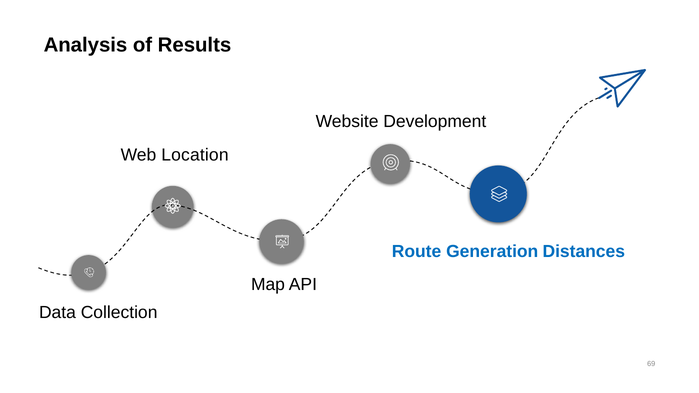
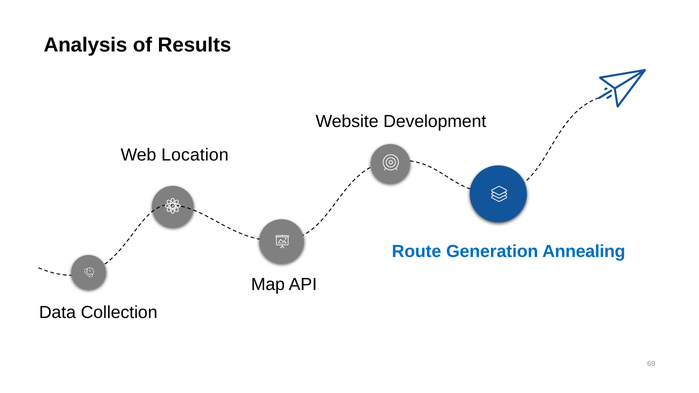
Distances: Distances -> Annealing
